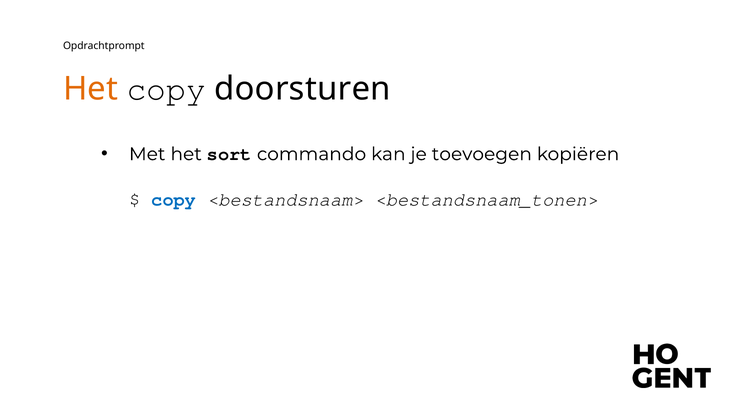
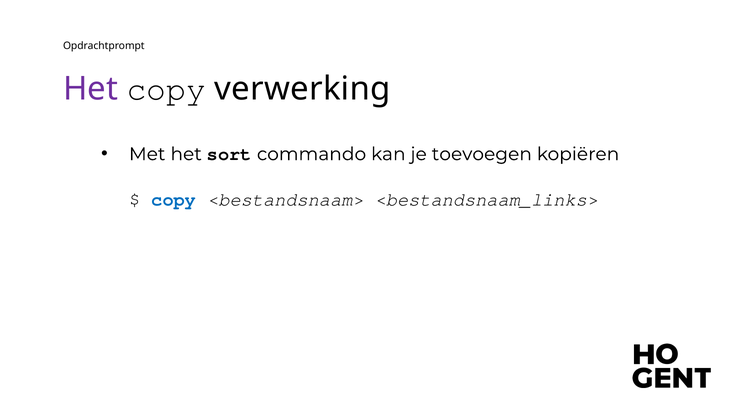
Het at (91, 89) colour: orange -> purple
doorsturen: doorsturen -> verwerking
<bestandsnaam_tonen>: <bestandsnaam_tonen> -> <bestandsnaam_links>
